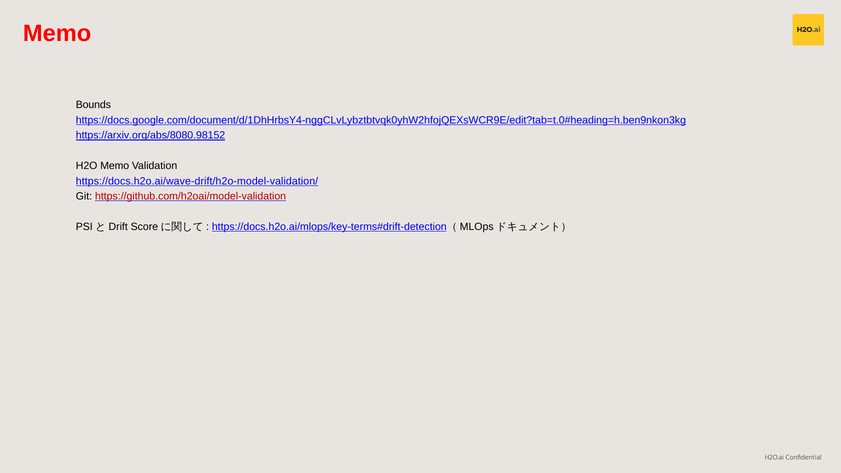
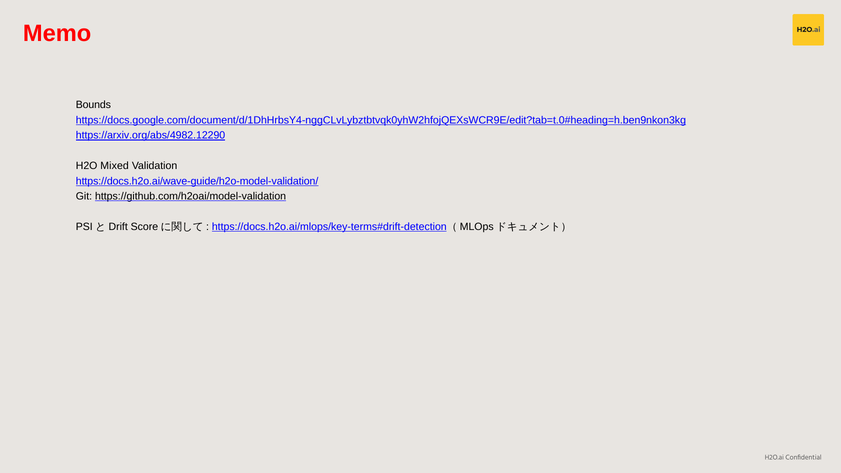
https://arxiv.org/abs/8080.98152: https://arxiv.org/abs/8080.98152 -> https://arxiv.org/abs/4982.12290
H2O Memo: Memo -> Mixed
https://docs.h2o.ai/wave-drift/h2o-model-validation/: https://docs.h2o.ai/wave-drift/h2o-model-validation/ -> https://docs.h2o.ai/wave-guide/h2o-model-validation/
https://github.com/h2oai/model-validation colour: red -> black
